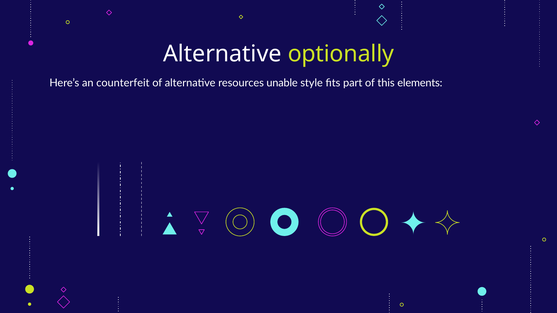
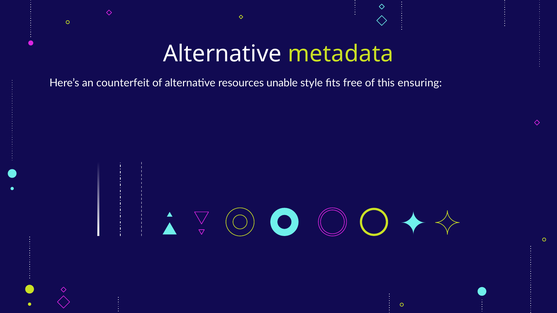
optionally: optionally -> metadata
part: part -> free
elements: elements -> ensuring
